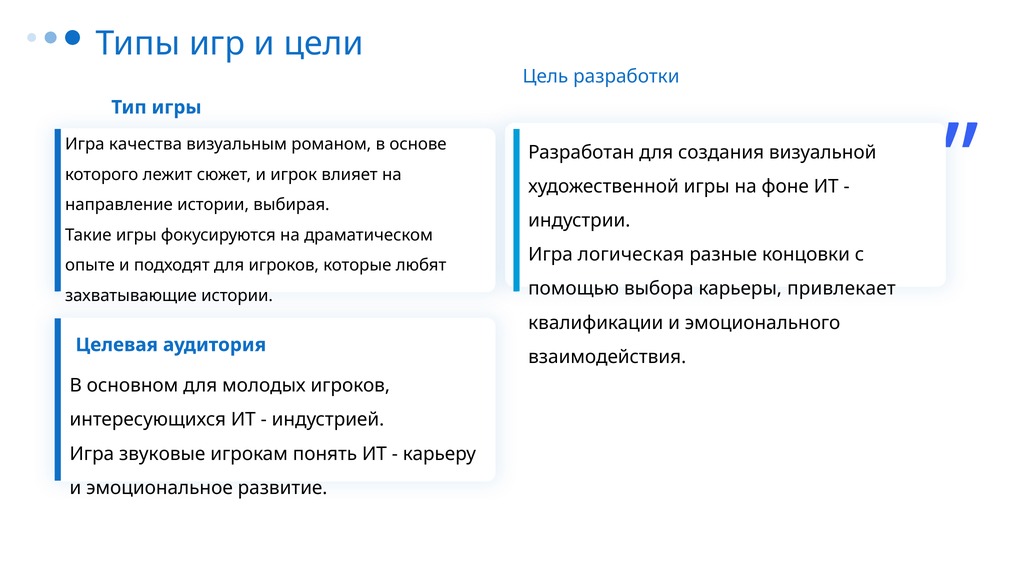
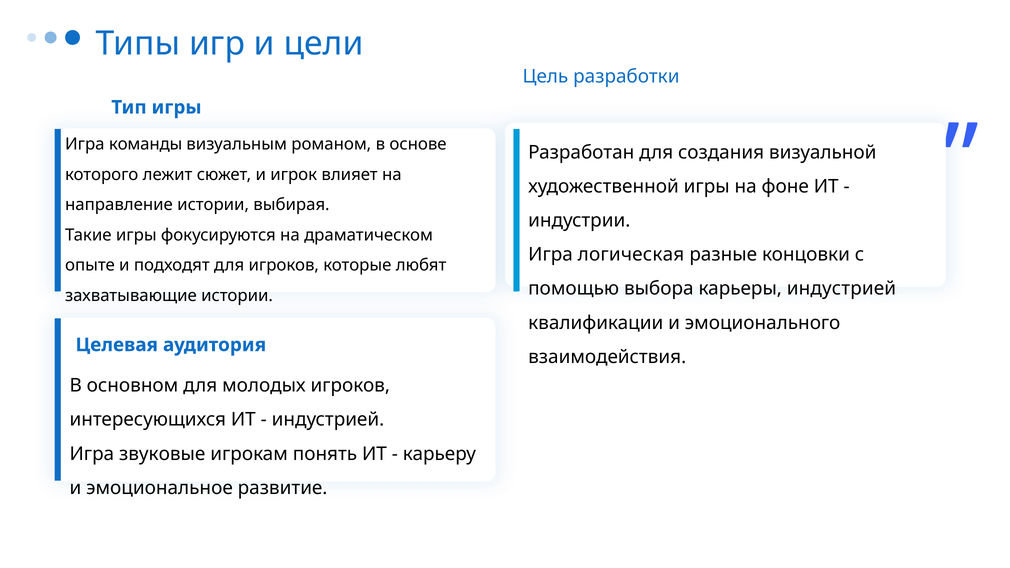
качества: качества -> команды
карьеры привлекает: привлекает -> индустрией
